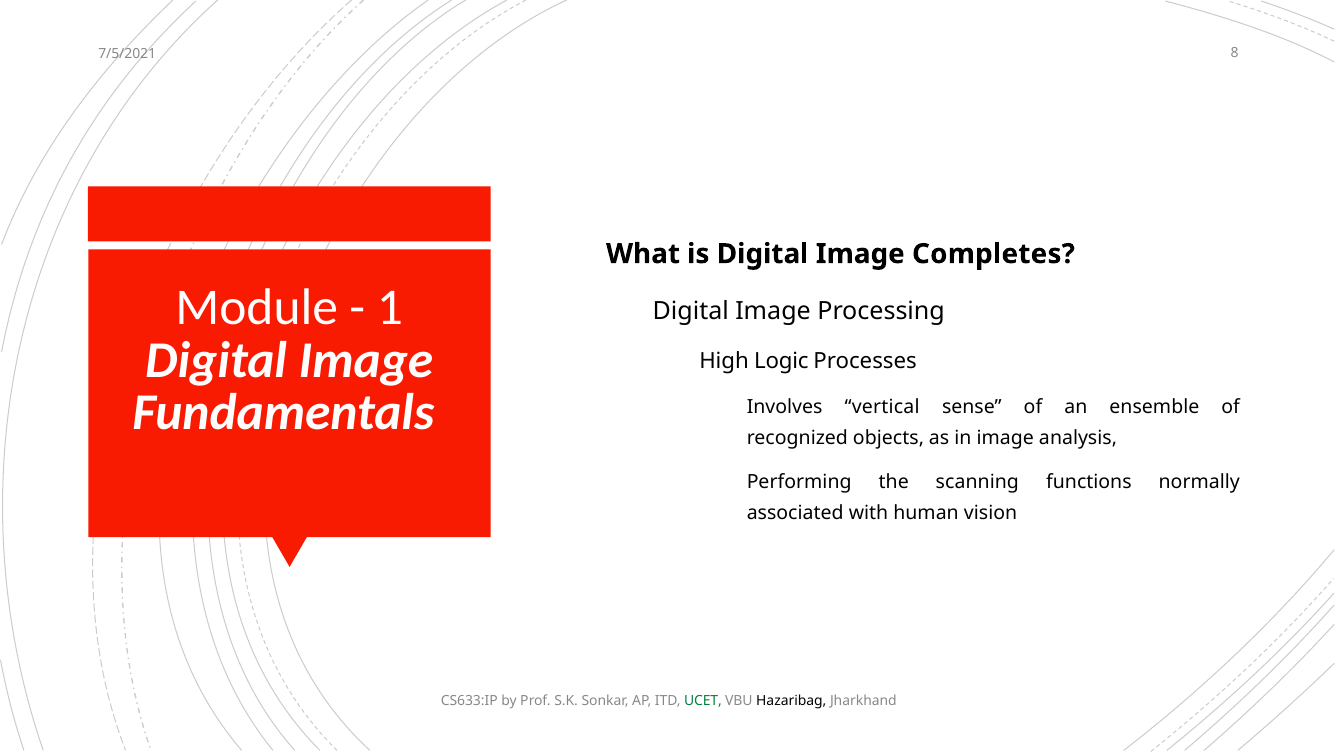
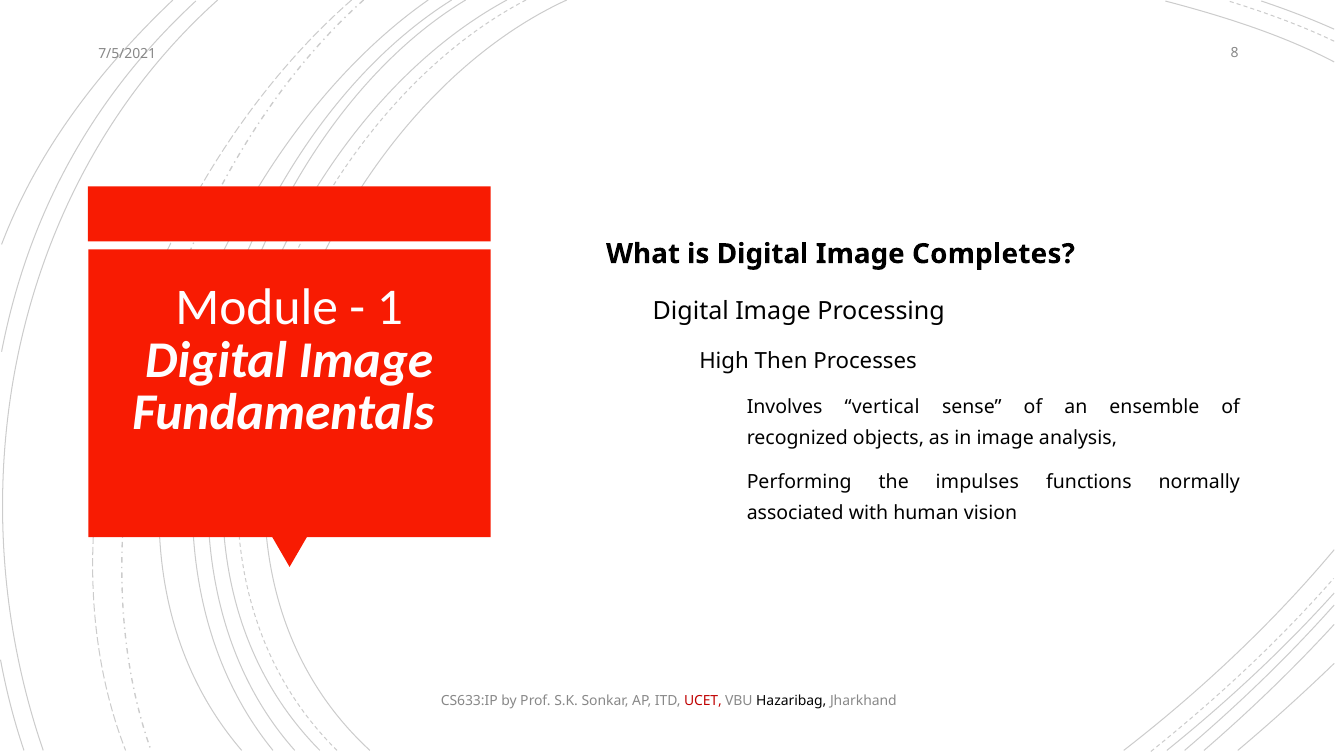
Logic: Logic -> Then
scanning: scanning -> impulses
UCET colour: green -> red
